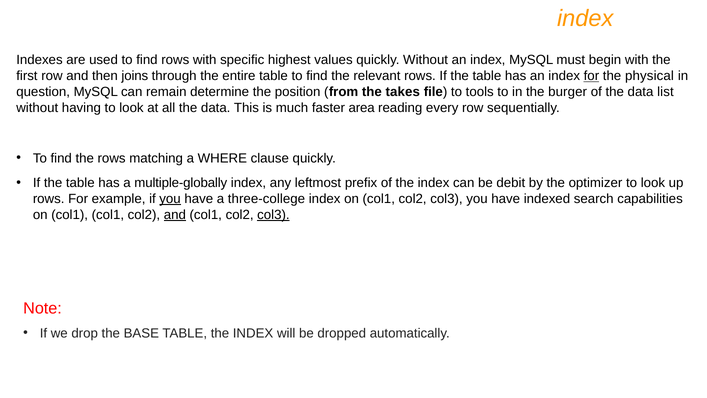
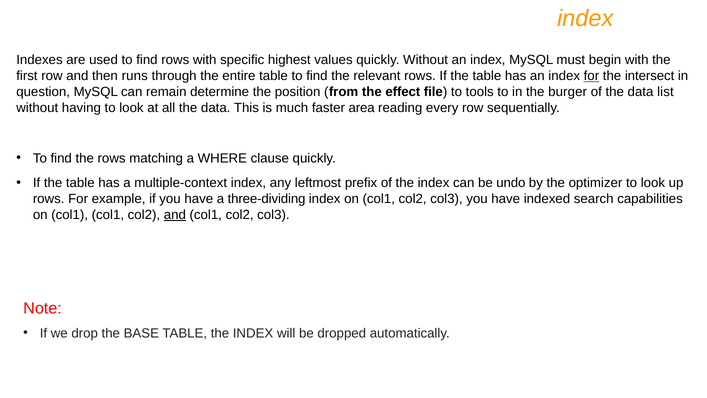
joins: joins -> runs
physical: physical -> intersect
takes: takes -> effect
multiple-globally: multiple-globally -> multiple-context
debit: debit -> undo
you at (170, 199) underline: present -> none
three-college: three-college -> three-dividing
col3 at (273, 215) underline: present -> none
